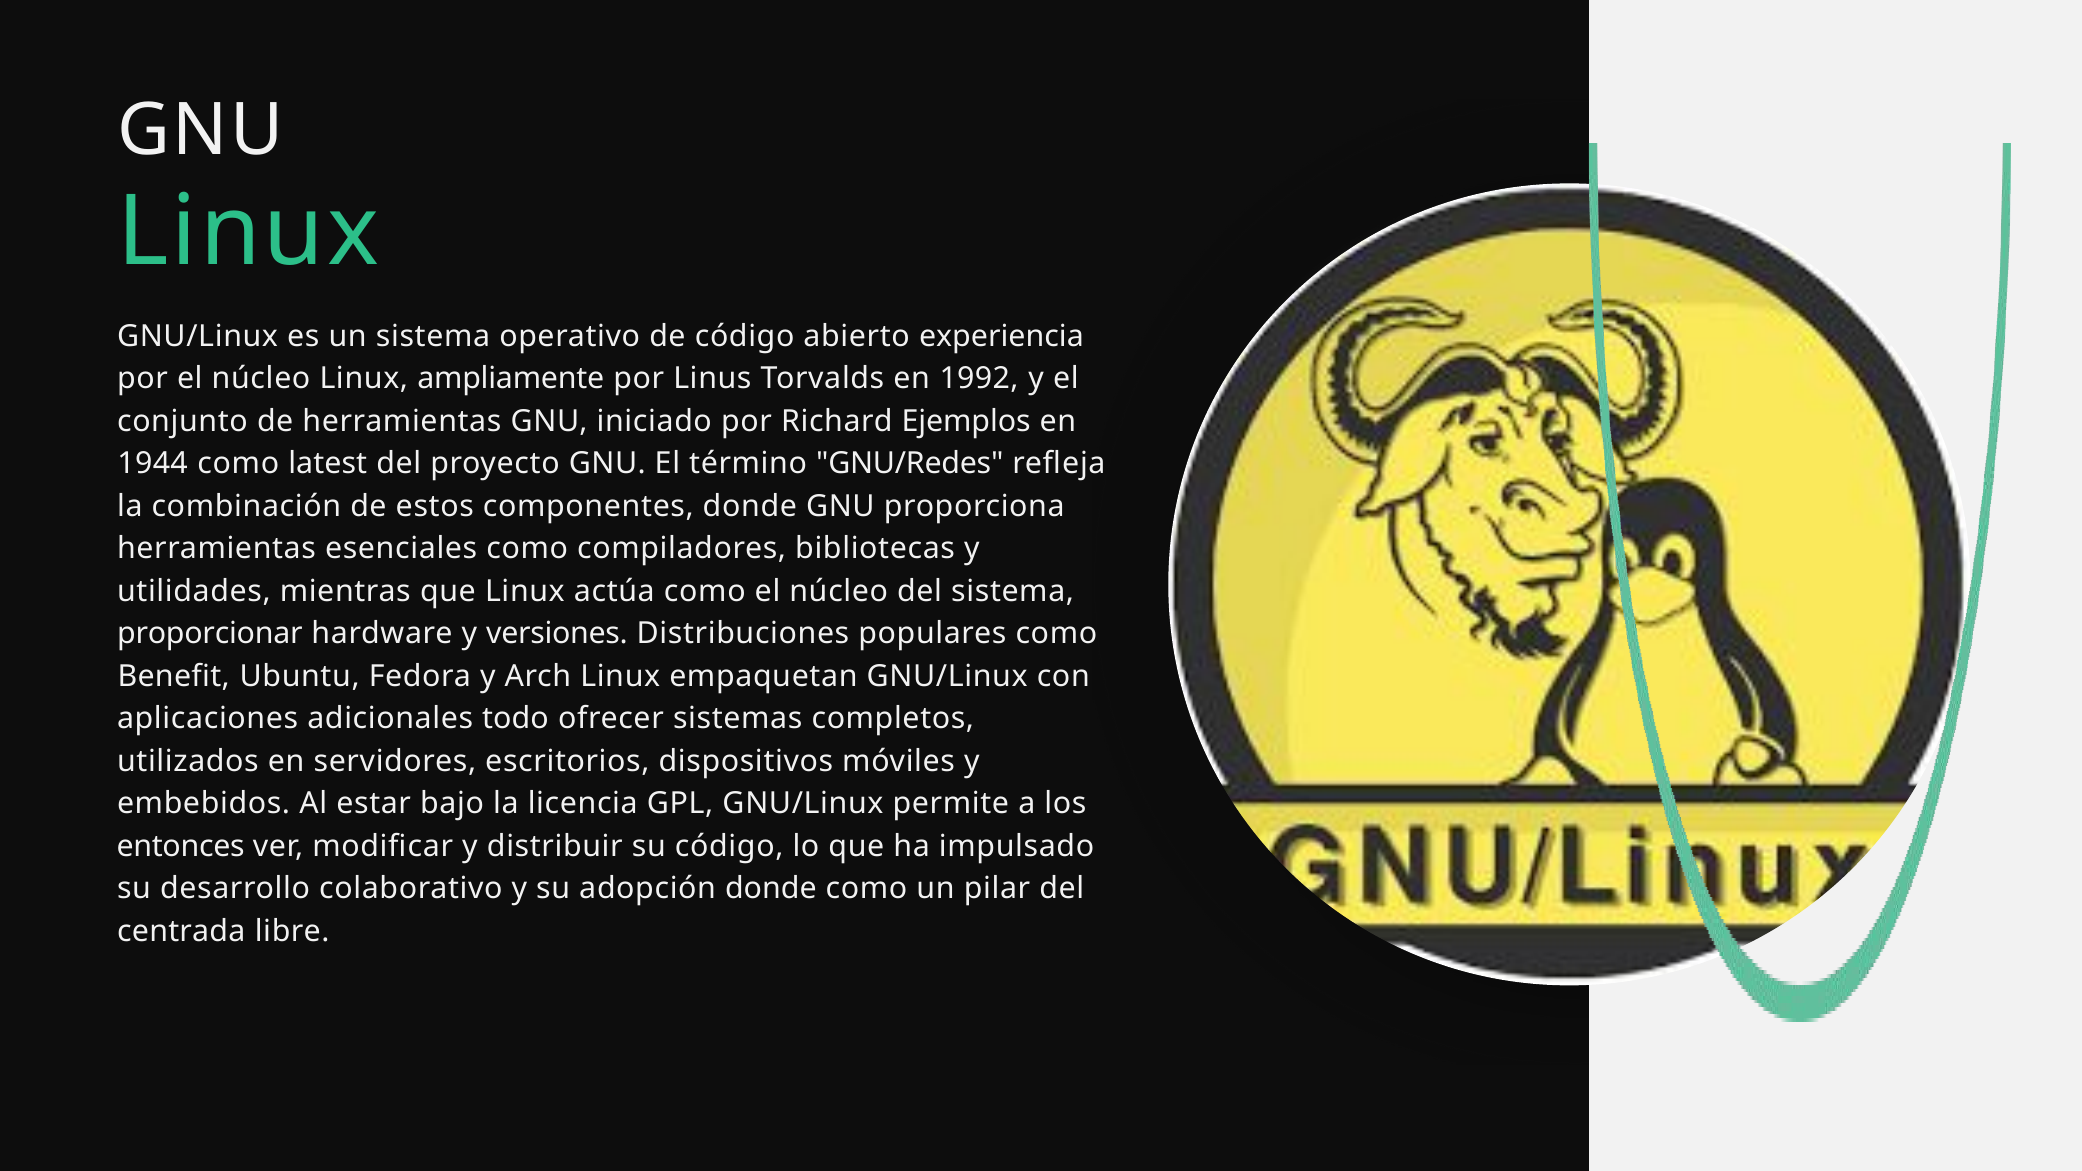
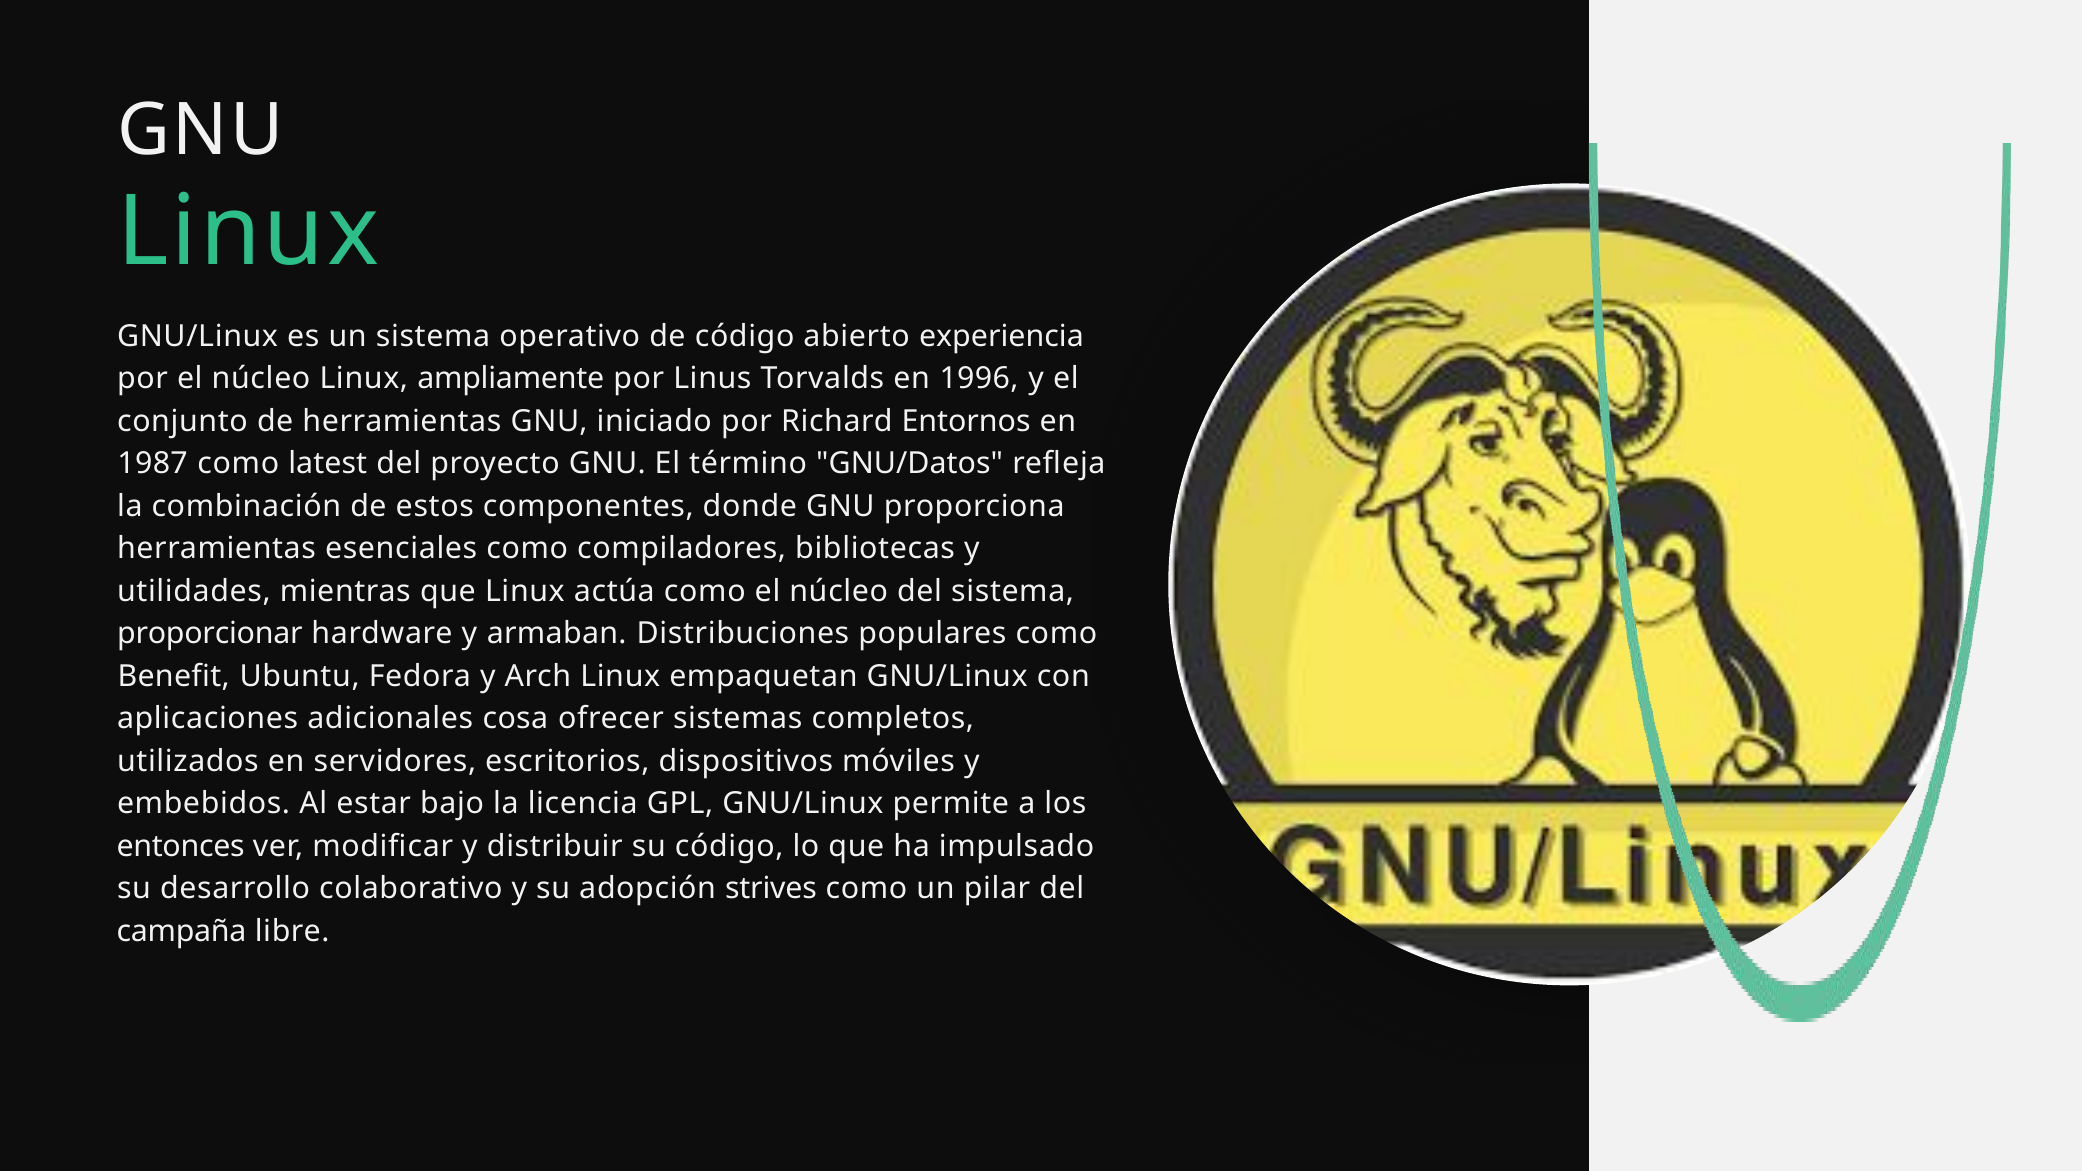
1992: 1992 -> 1996
Ejemplos: Ejemplos -> Entornos
1944: 1944 -> 1987
GNU/Redes: GNU/Redes -> GNU/Datos
versiones: versiones -> armaban
todo: todo -> cosa
adopción donde: donde -> strives
centrada: centrada -> campaña
